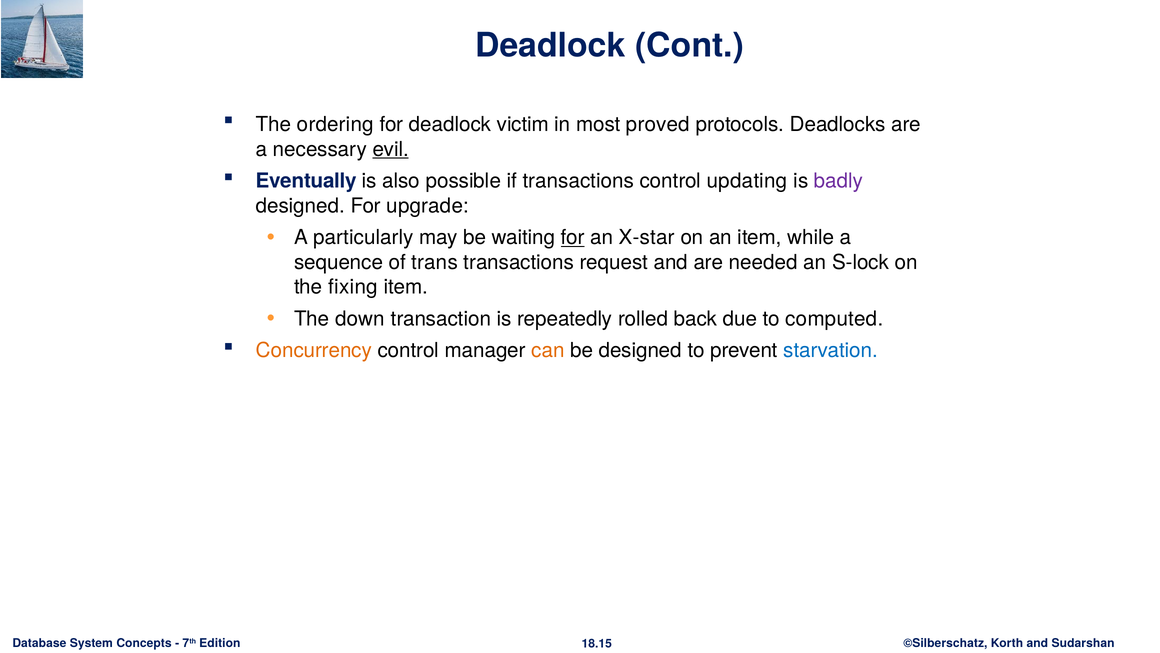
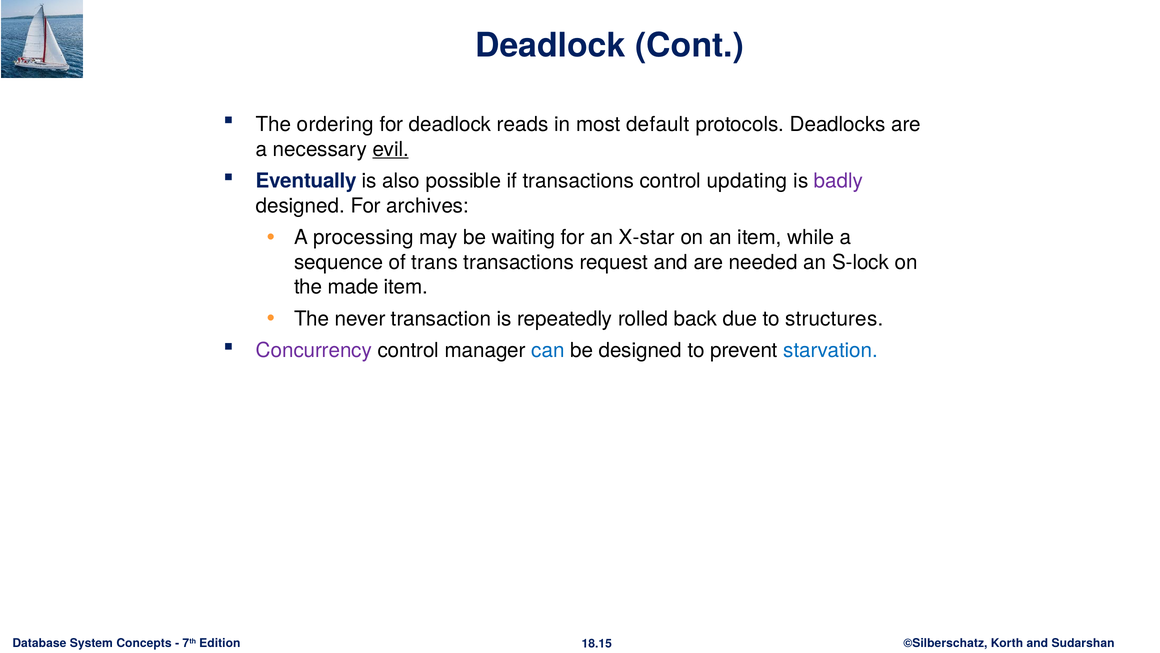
victim: victim -> reads
proved: proved -> default
upgrade: upgrade -> archives
particularly: particularly -> processing
for at (573, 237) underline: present -> none
fixing: fixing -> made
down: down -> never
computed: computed -> structures
Concurrency colour: orange -> purple
can colour: orange -> blue
